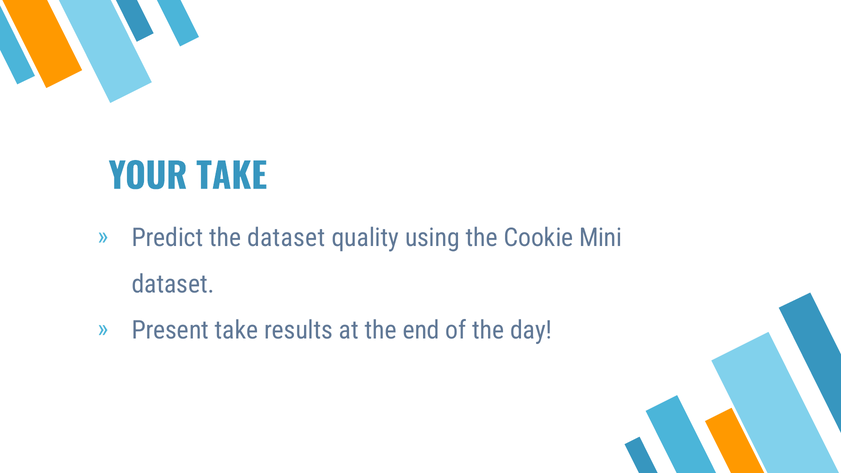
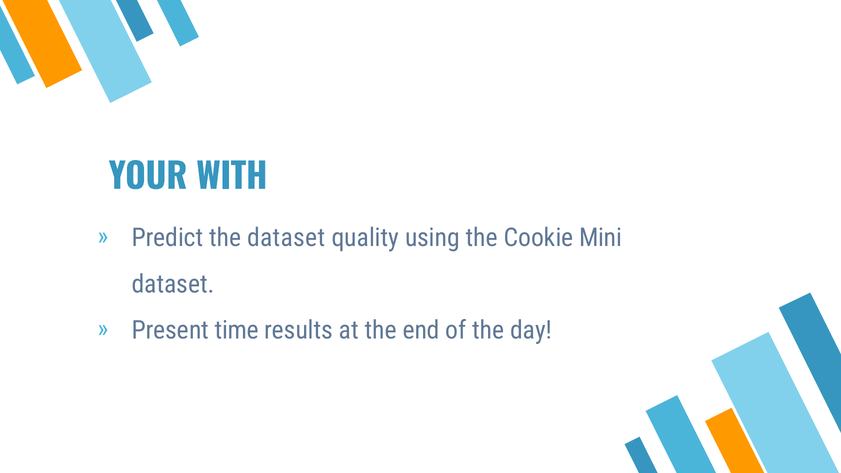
YOUR TAKE: TAKE -> WITH
Present take: take -> time
